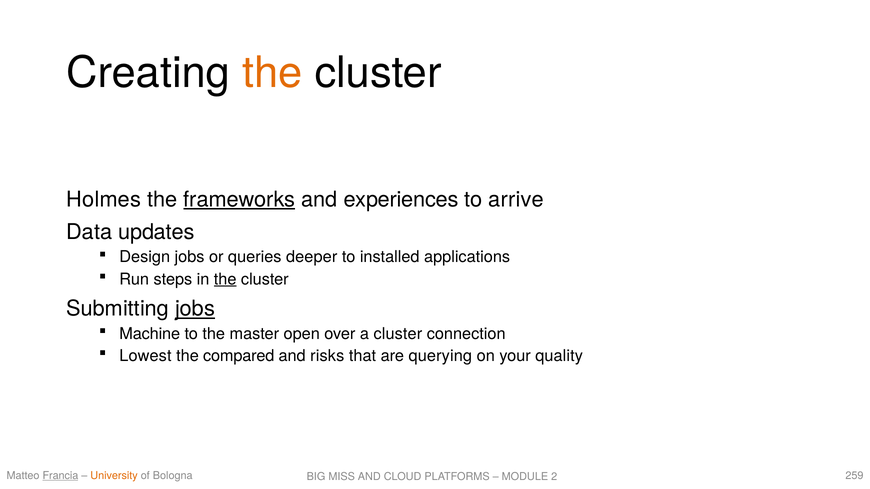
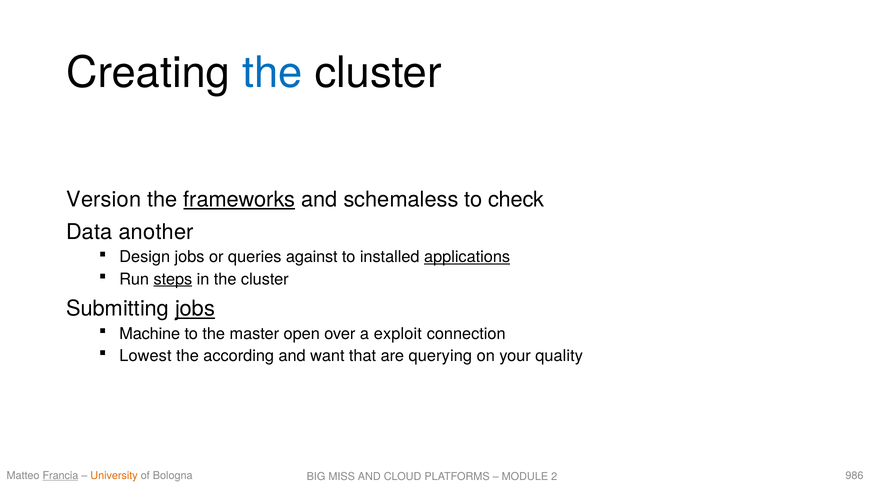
the at (272, 73) colour: orange -> blue
Holmes: Holmes -> Version
experiences: experiences -> schemaless
arrive: arrive -> check
updates: updates -> another
deeper: deeper -> against
applications underline: none -> present
steps underline: none -> present
the at (225, 279) underline: present -> none
a cluster: cluster -> exploit
compared: compared -> according
risks: risks -> want
259: 259 -> 986
